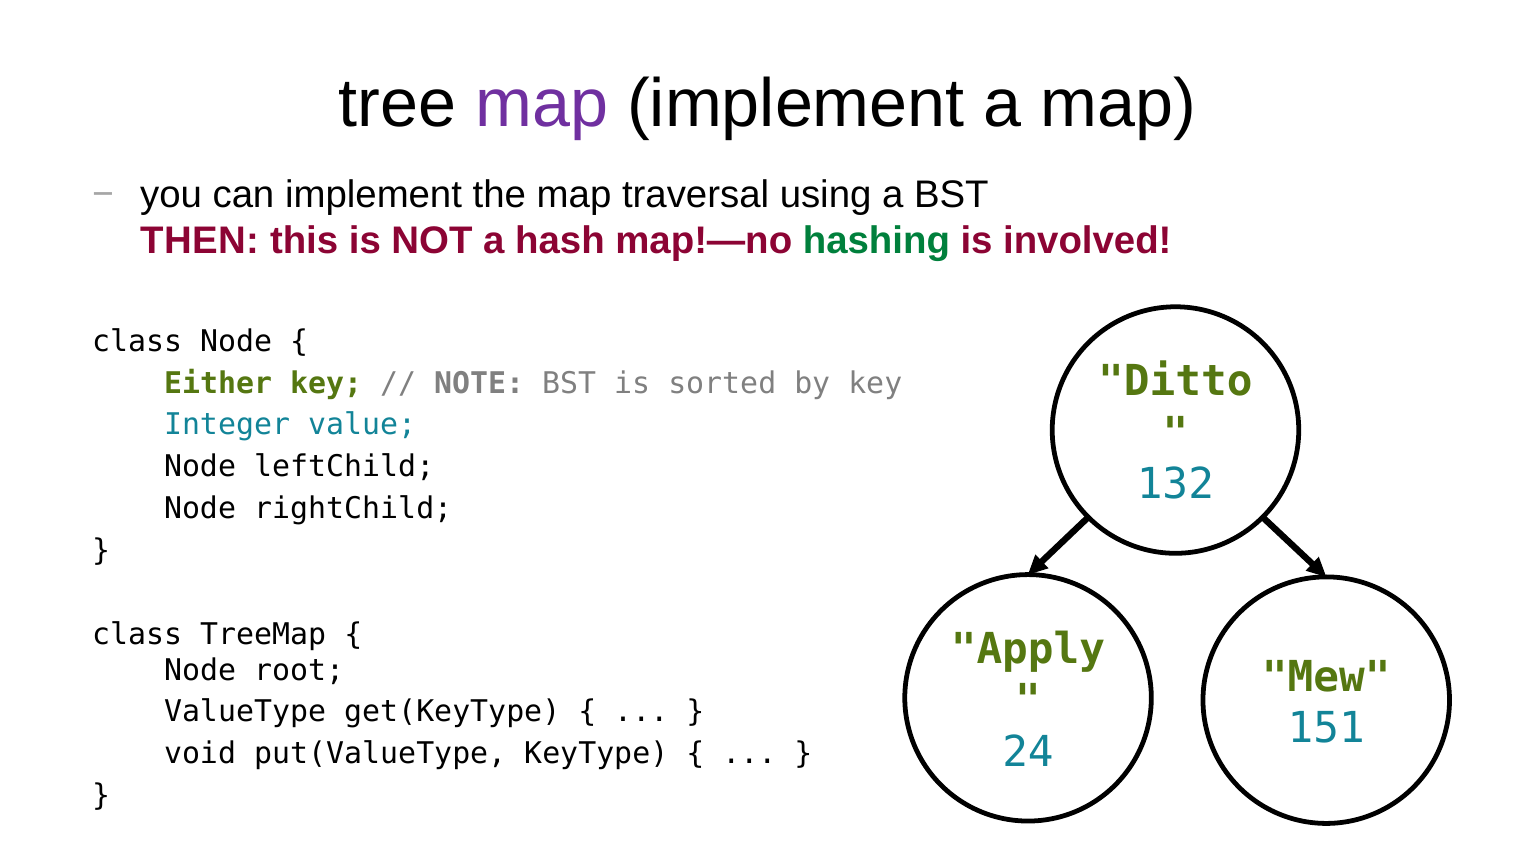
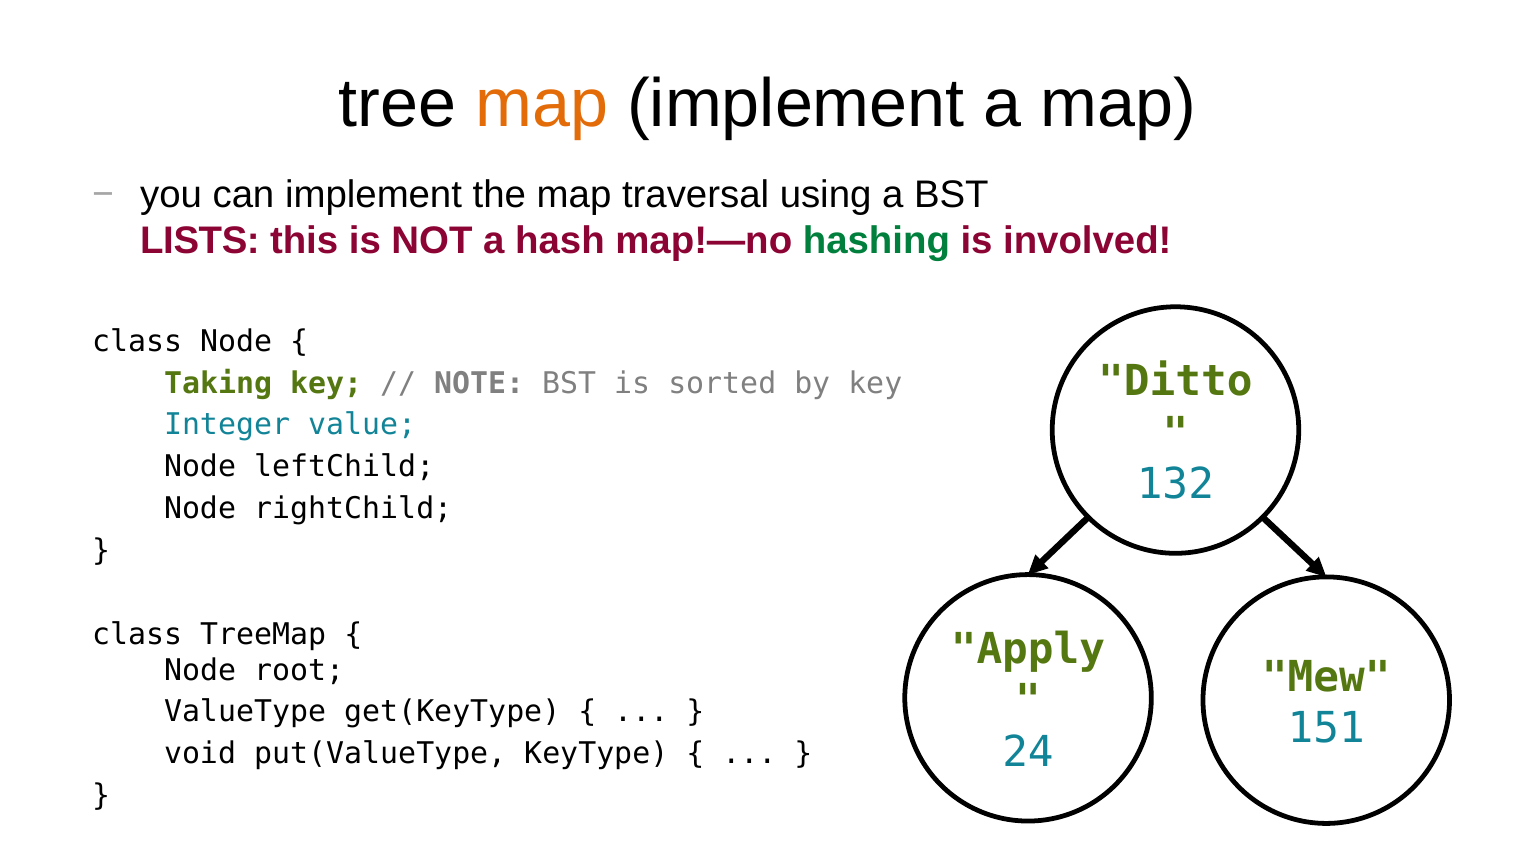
map at (542, 104) colour: purple -> orange
THEN: THEN -> LISTS
Either: Either -> Taking
